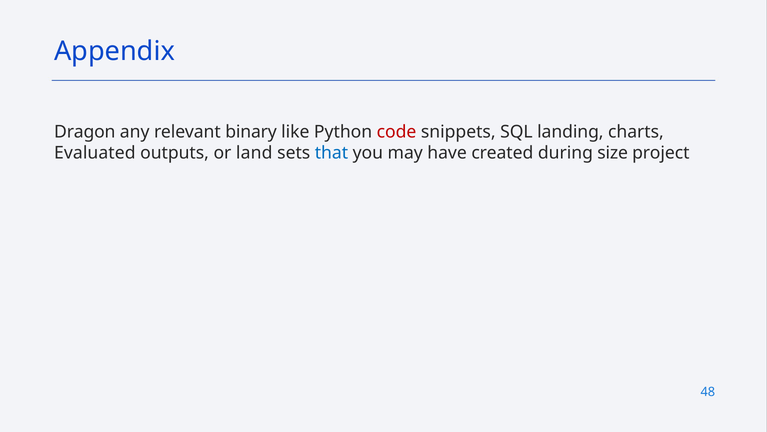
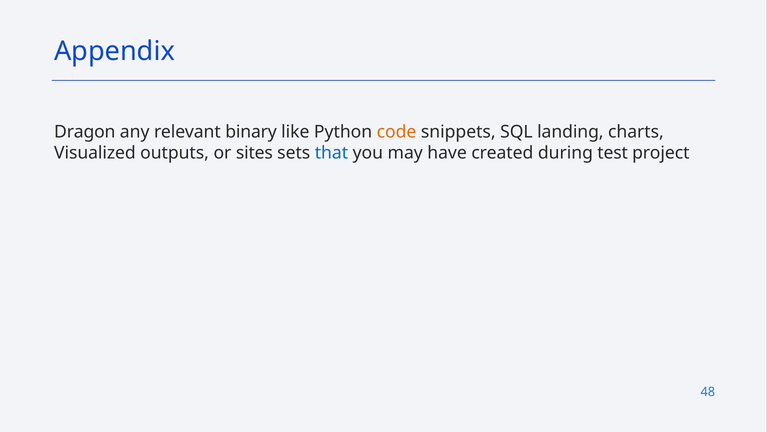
code colour: red -> orange
Evaluated: Evaluated -> Visualized
land: land -> sites
size: size -> test
